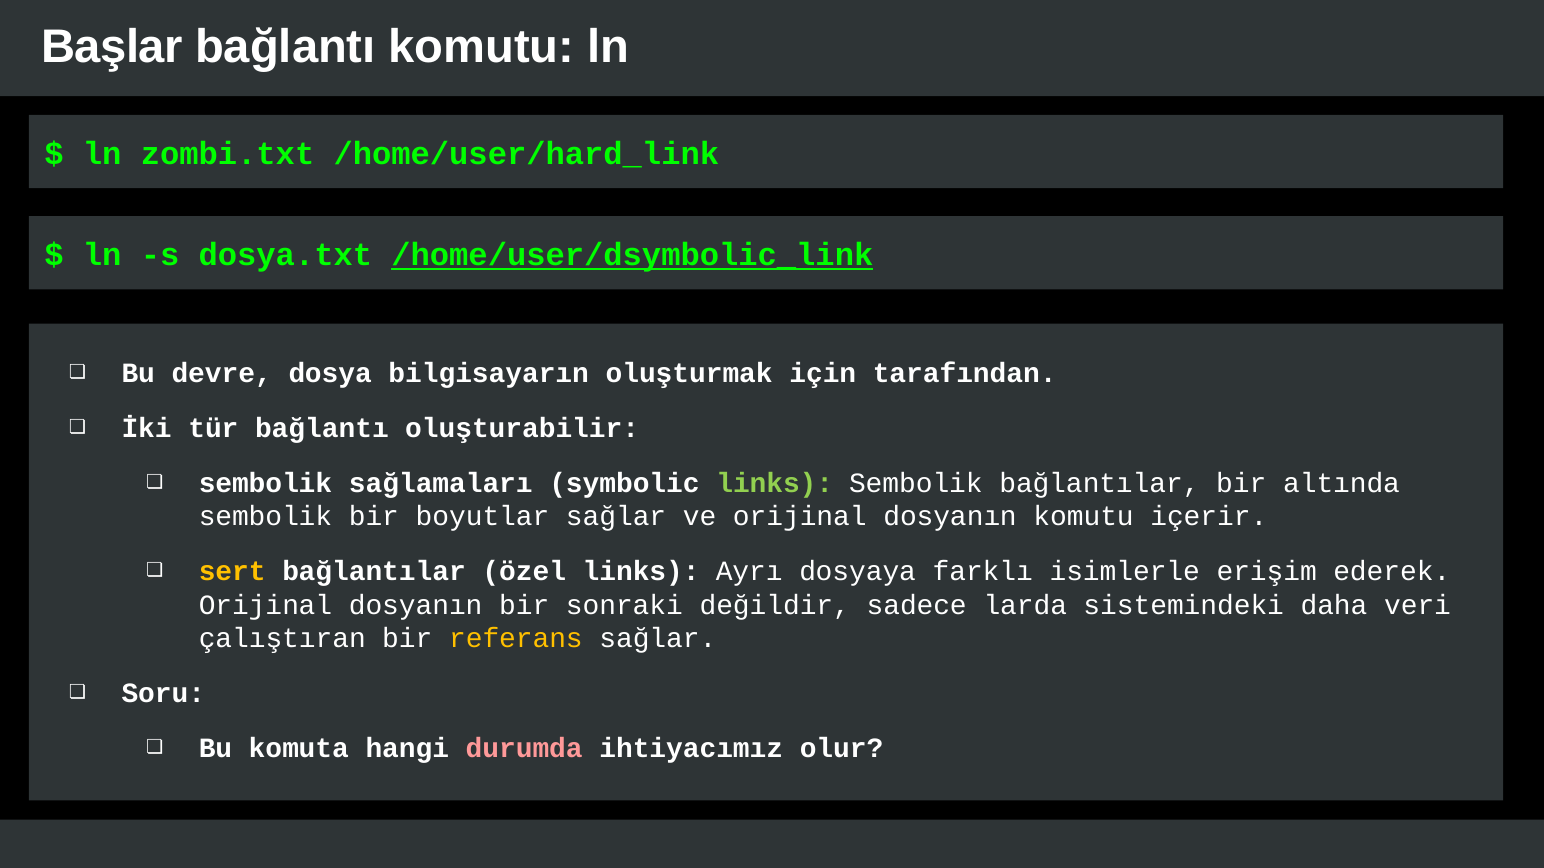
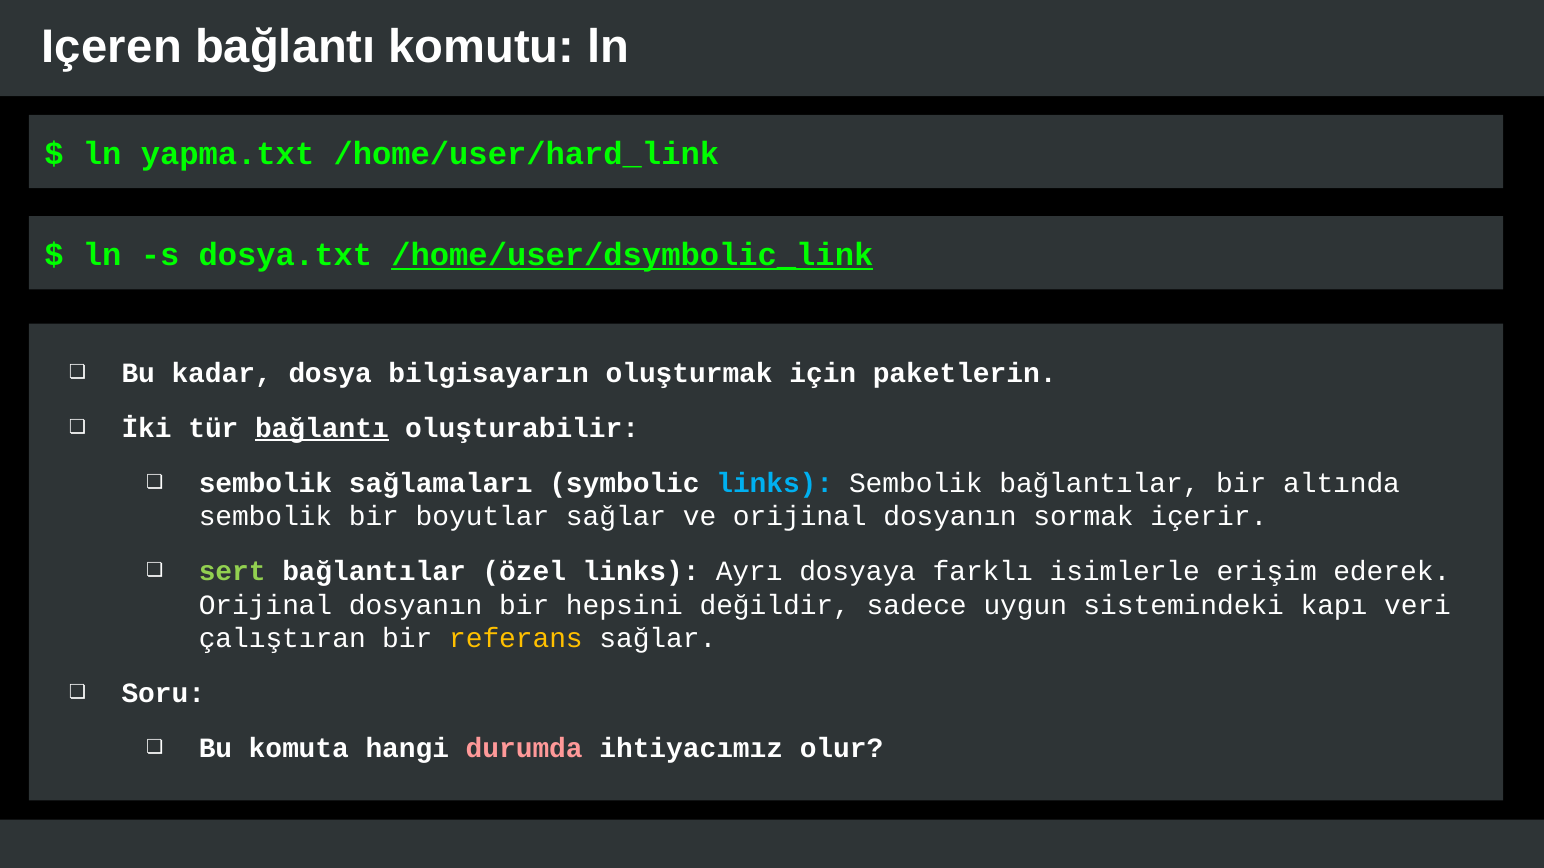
Başlar: Başlar -> Içeren
zombi.txt: zombi.txt -> yapma.txt
devre: devre -> kadar
tarafından: tarafından -> paketlerin
bağlantı at (322, 428) underline: none -> present
links at (775, 483) colour: light green -> light blue
dosyanın komutu: komutu -> sormak
sert colour: yellow -> light green
sonraki: sonraki -> hepsini
larda: larda -> uygun
daha: daha -> kapı
